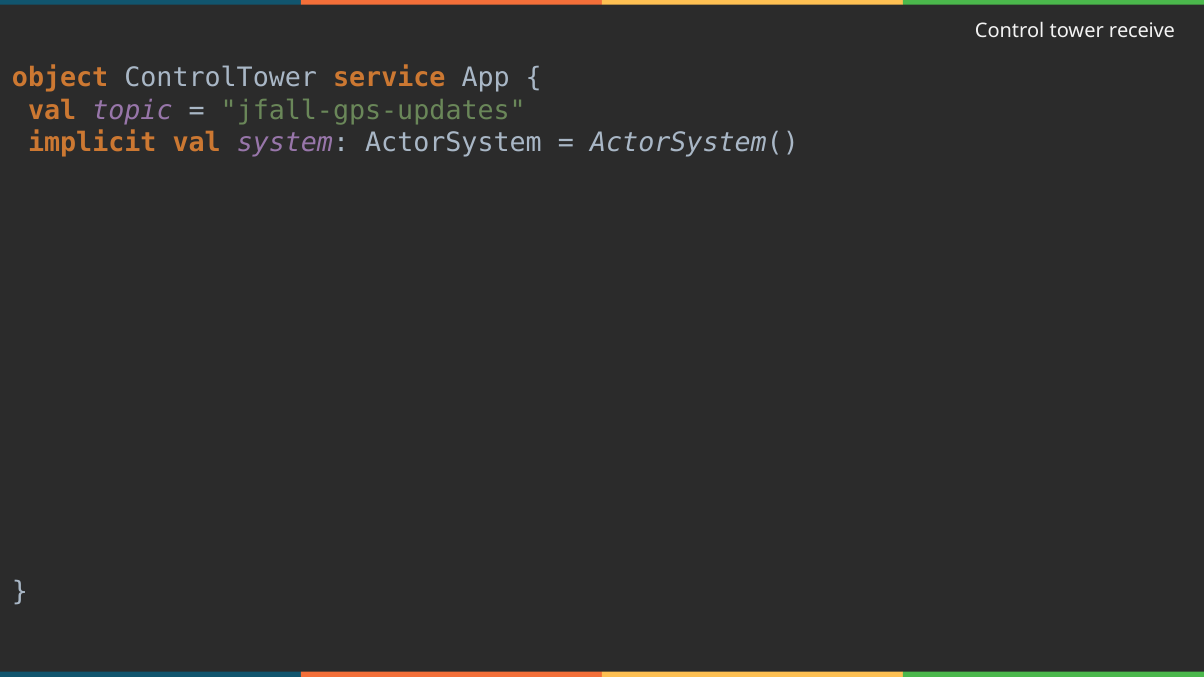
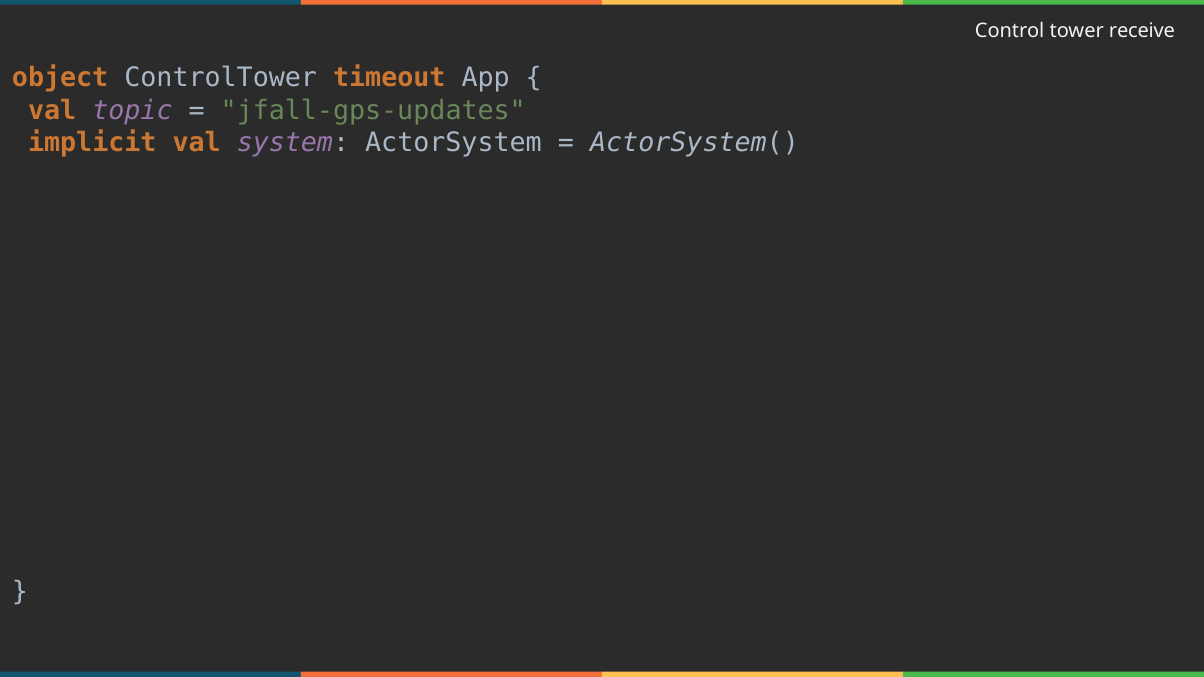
service: service -> timeout
